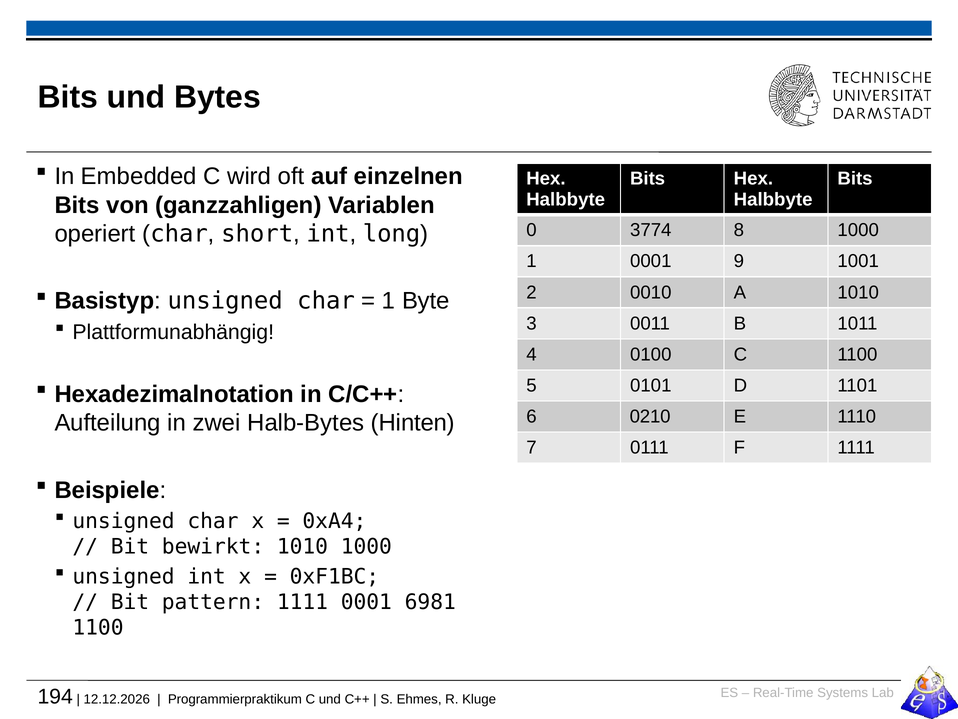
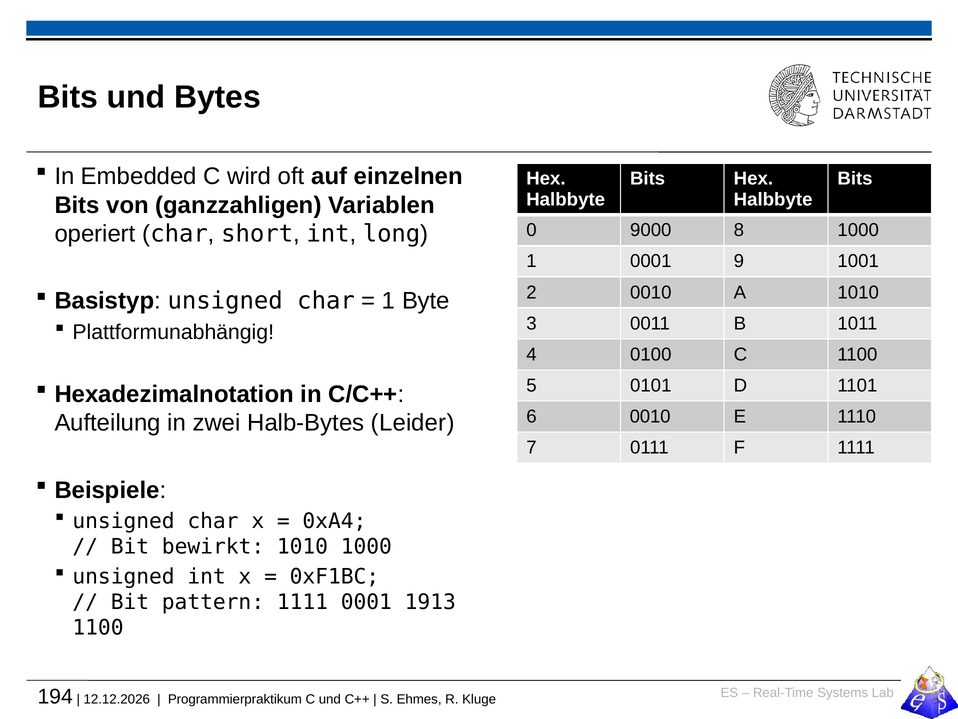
3774: 3774 -> 9000
6 0210: 0210 -> 0010
Hinten: Hinten -> Leider
6981: 6981 -> 1913
